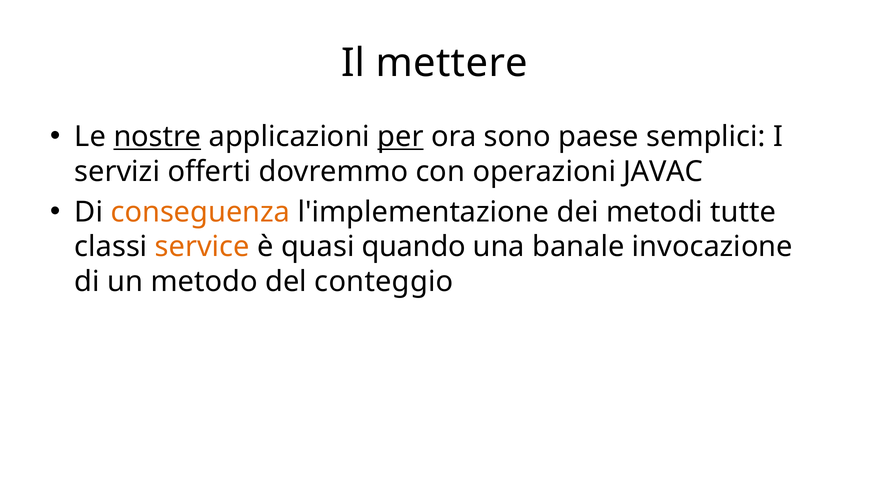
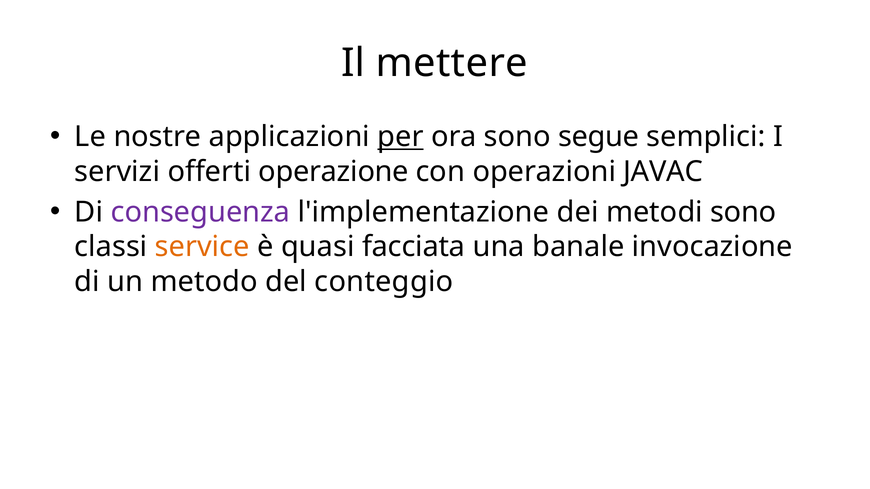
nostre underline: present -> none
paese: paese -> segue
dovremmo: dovremmo -> operazione
conseguenza colour: orange -> purple
metodi tutte: tutte -> sono
quando: quando -> facciata
